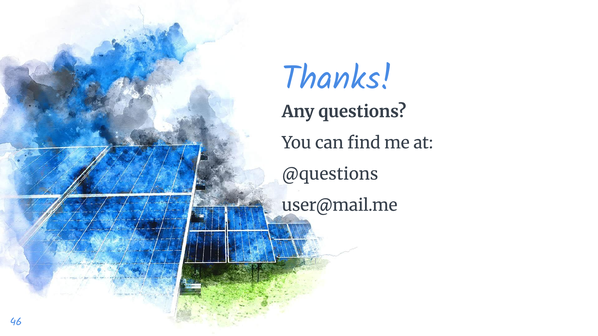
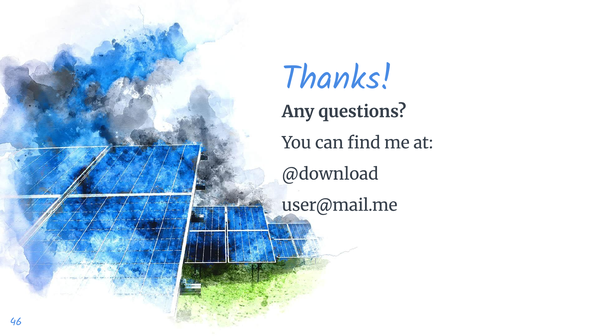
@questions: @questions -> @download
